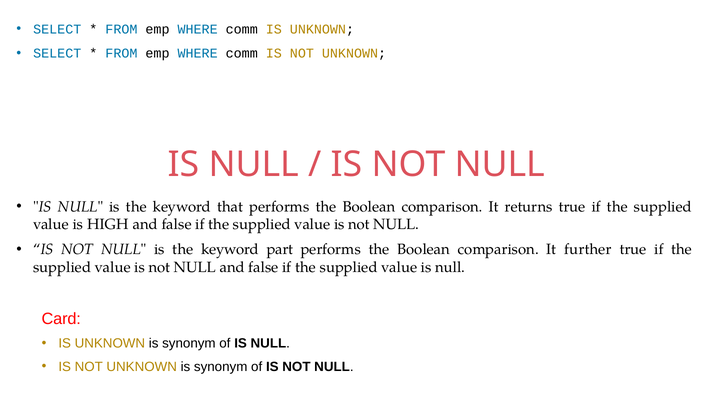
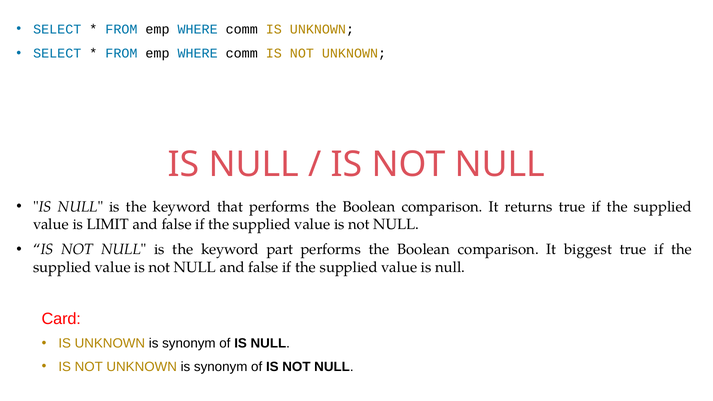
HIGH: HIGH -> LIMIT
further: further -> biggest
